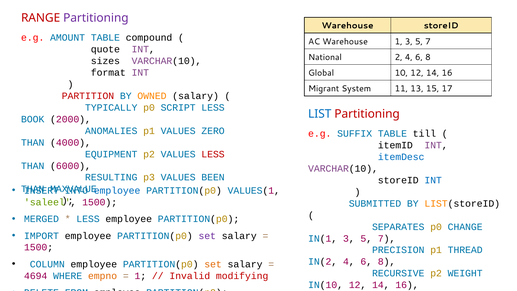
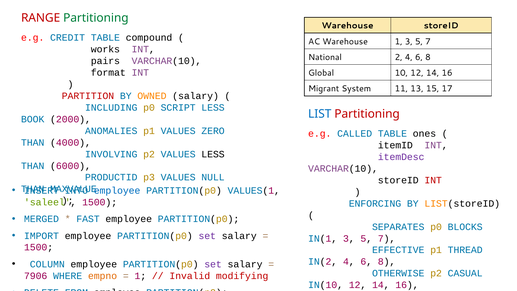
Partitioning at (96, 18) colour: purple -> green
AMOUNT: AMOUNT -> CREDIT
quote: quote -> works
sizes: sizes -> pairs
TYPICALLY: TYPICALLY -> INCLUDING
SUFFIX: SUFFIX -> CALLED
till: till -> ones
EQUIPMENT: EQUIPMENT -> INVOLVING
LESS at (213, 154) colour: red -> black
itemDesc colour: blue -> purple
RESULTING: RESULTING -> PRODUCTID
BEEN: BEEN -> NULL
INT at (433, 180) colour: blue -> red
SUBMITTED: SUBMITTED -> ENFORCING
LESS at (88, 219): LESS -> FAST
CHANGE: CHANGE -> BLOCKS
PRECISION: PRECISION -> EFFECTIVE
set at (213, 264) colour: orange -> purple
RECURSIVE: RECURSIVE -> OTHERWISE
WEIGHT: WEIGHT -> CASUAL
4694: 4694 -> 7906
